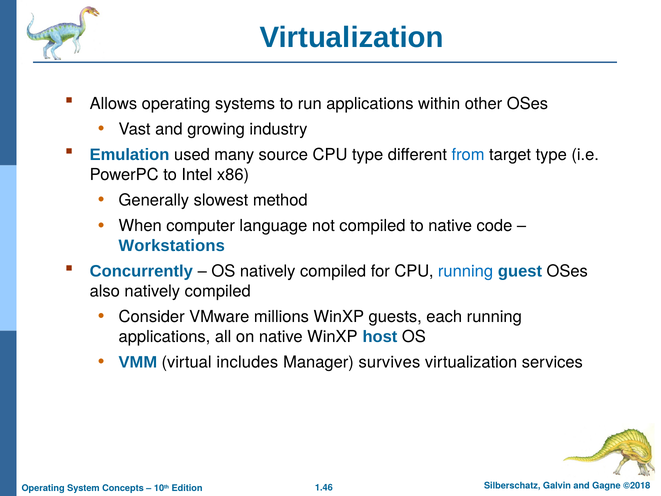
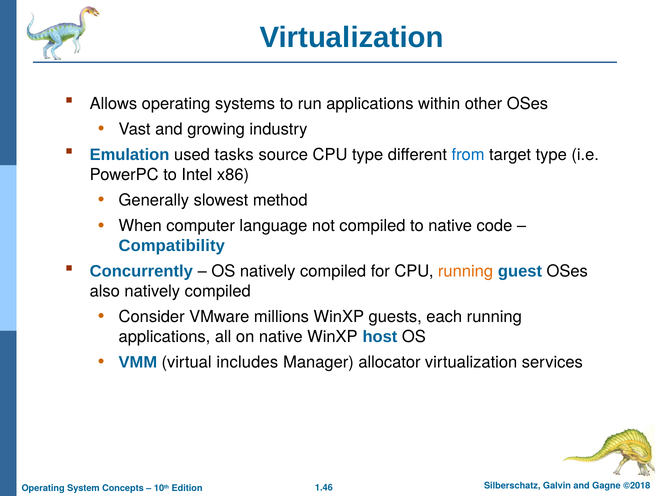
many: many -> tasks
Workstations: Workstations -> Compatibility
running at (466, 271) colour: blue -> orange
survives: survives -> allocator
